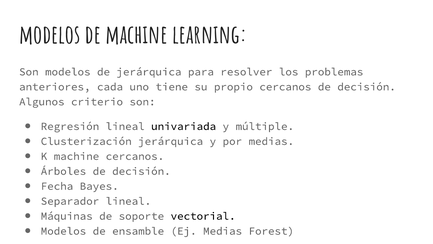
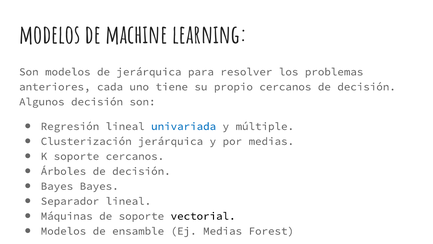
Algunos criterio: criterio -> decisión
univariada colour: black -> blue
K machine: machine -> soporte
Fecha at (57, 186): Fecha -> Bayes
